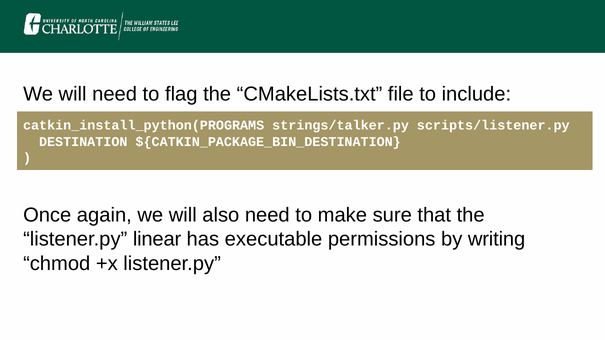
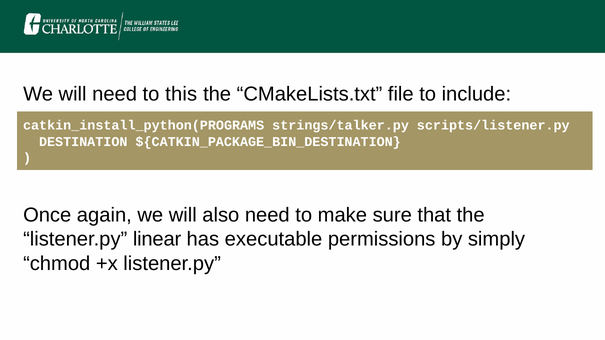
flag: flag -> this
writing: writing -> simply
